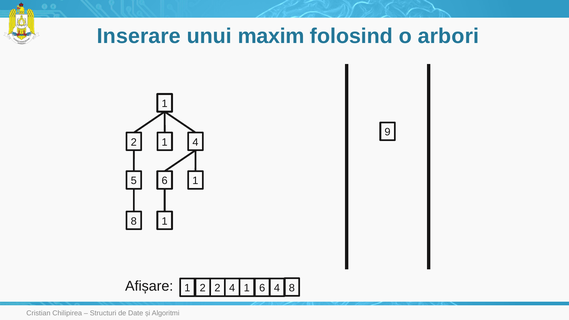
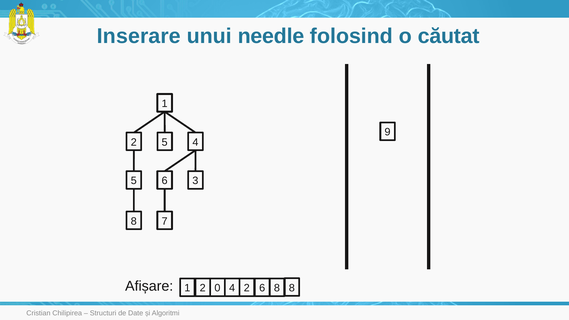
maxim: maxim -> needle
arbori: arbori -> căutat
2 1: 1 -> 5
6 1: 1 -> 3
8 1: 1 -> 7
Afișare 1: 1 -> 2
6 4: 4 -> 8
2 2: 2 -> 0
